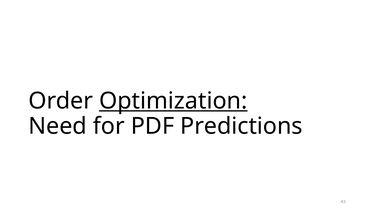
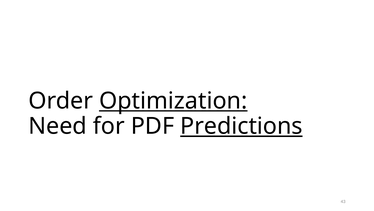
Predictions underline: none -> present
